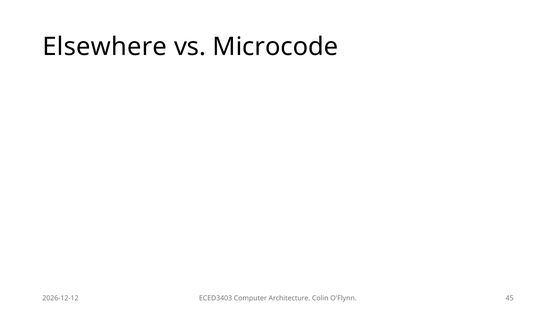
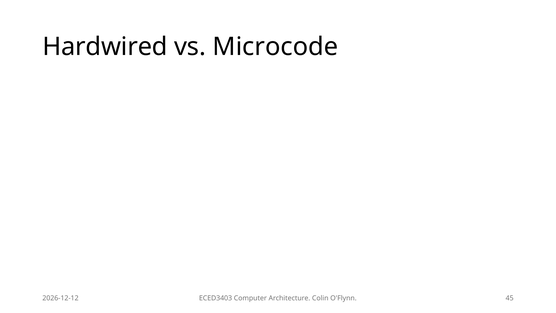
Elsewhere: Elsewhere -> Hardwired
